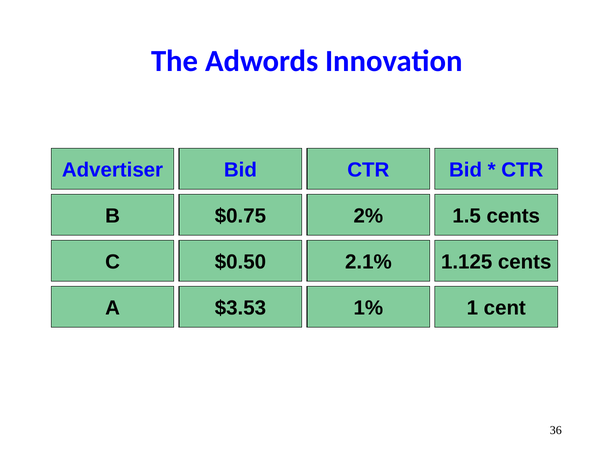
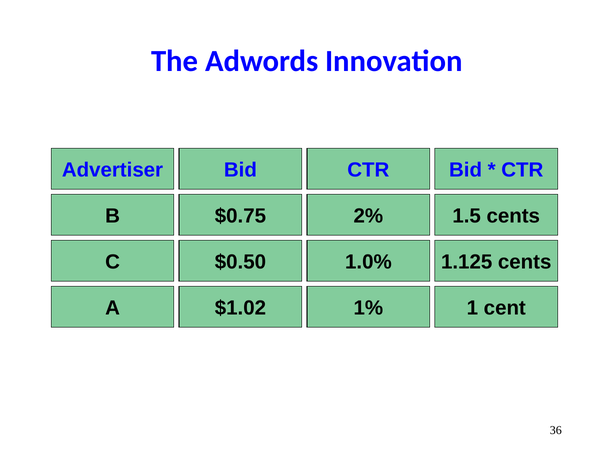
2.1%: 2.1% -> 1.0%
$3.53: $3.53 -> $1.02
